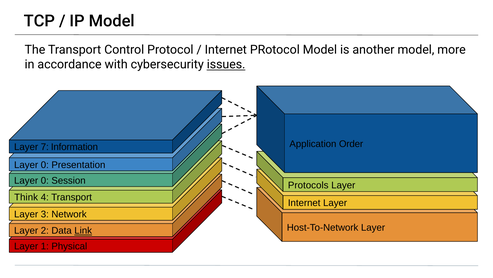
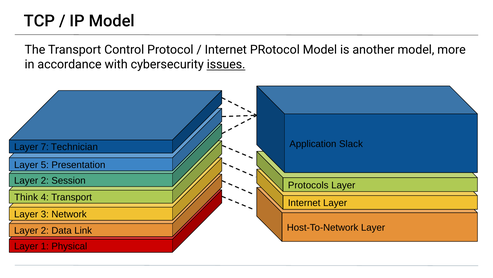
Order: Order -> Slack
Information: Information -> Technician
0 at (45, 165): 0 -> 5
0 at (45, 180): 0 -> 2
Link underline: present -> none
